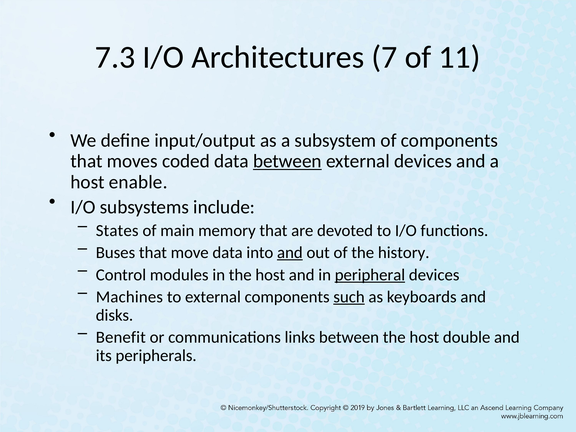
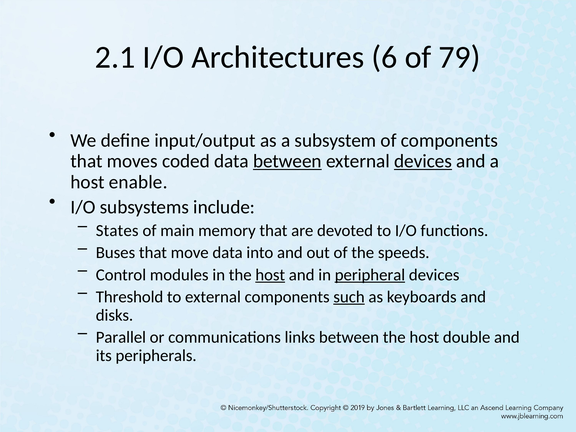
7.3: 7.3 -> 2.1
7: 7 -> 6
11: 11 -> 79
devices at (423, 161) underline: none -> present
and at (290, 253) underline: present -> none
history: history -> speeds
host at (270, 275) underline: none -> present
Machines: Machines -> Threshold
Benefit: Benefit -> Parallel
